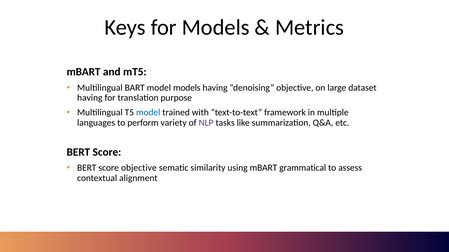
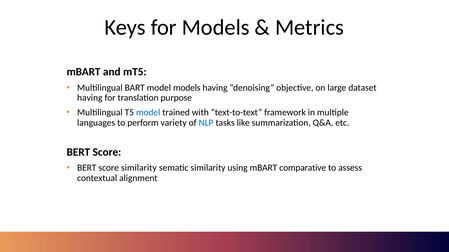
NLP colour: purple -> blue
score objective: objective -> similarity
grammatical: grammatical -> comparative
